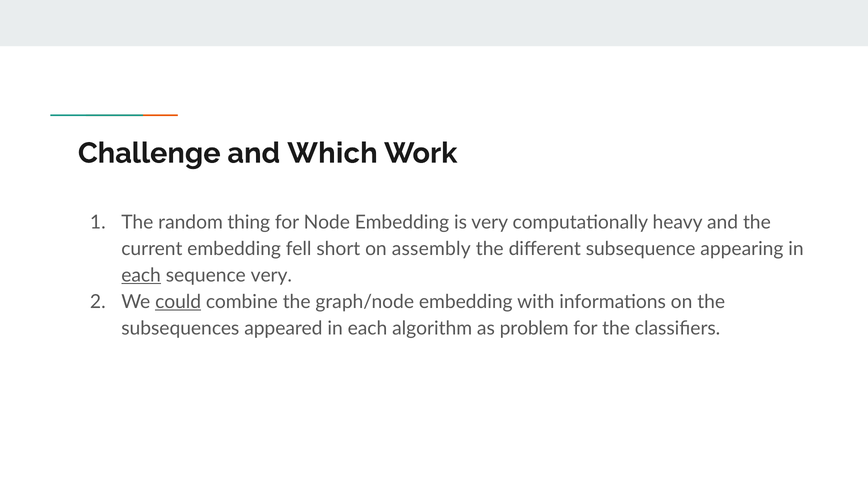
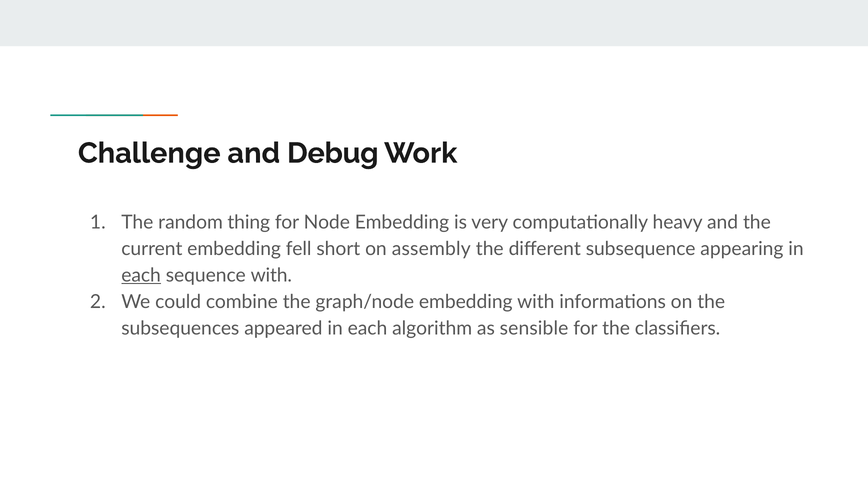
Which: Which -> Debug
sequence very: very -> with
could underline: present -> none
problem: problem -> sensible
